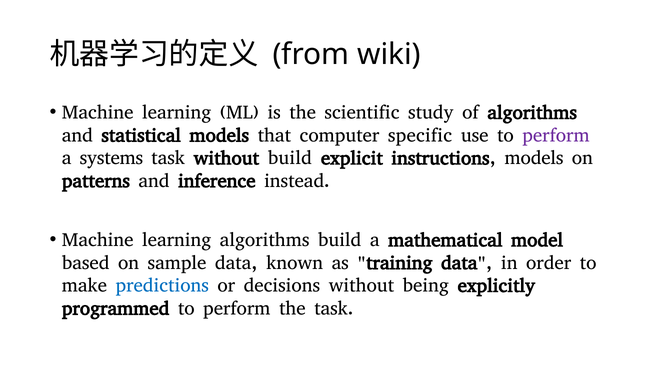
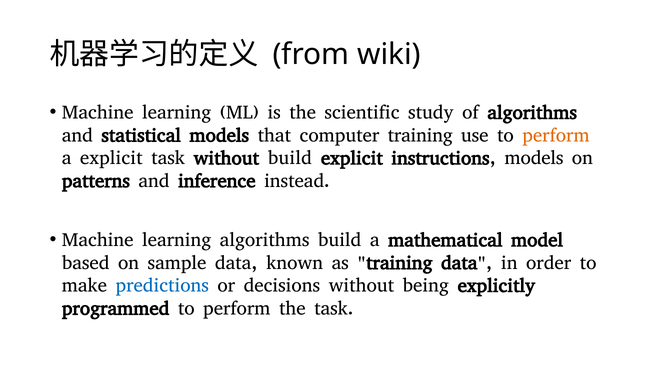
computer specific: specific -> training
perform at (556, 135) colour: purple -> orange
a systems: systems -> explicit
